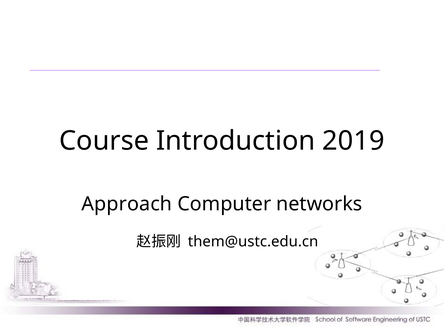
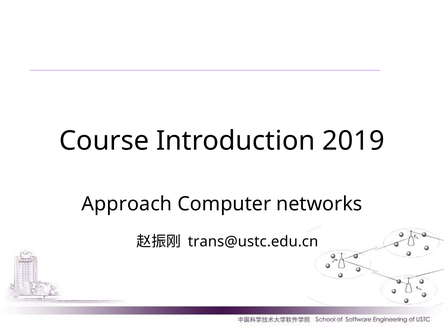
them@ustc.edu.cn: them@ustc.edu.cn -> trans@ustc.edu.cn
